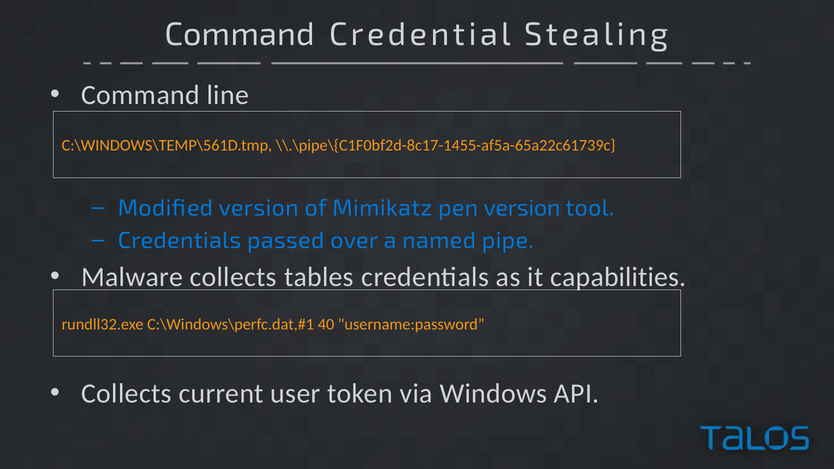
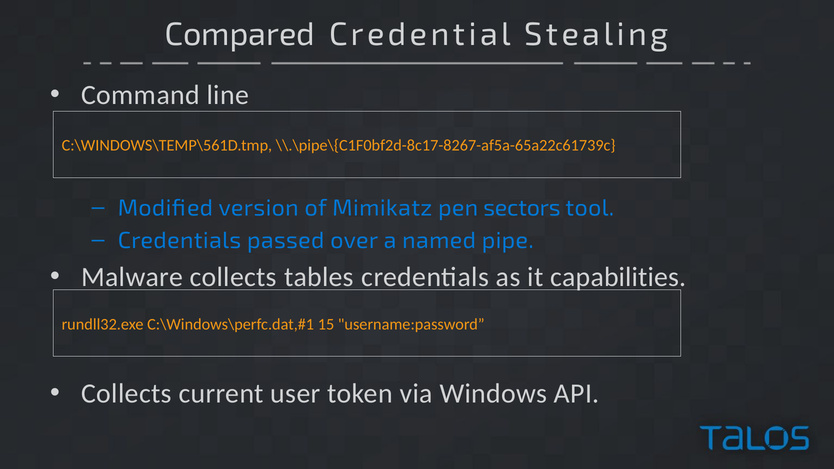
Command at (240, 35): Command -> Compared
\\.\pipe\{C1F0bf2d-8c17-1455-af5a-65a22c61739c: \\.\pipe\{C1F0bf2d-8c17-1455-af5a-65a22c61739c -> \\.\pipe\{C1F0bf2d-8c17-8267-af5a-65a22c61739c
pen version: version -> sectors
40: 40 -> 15
